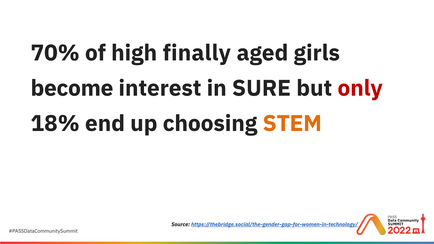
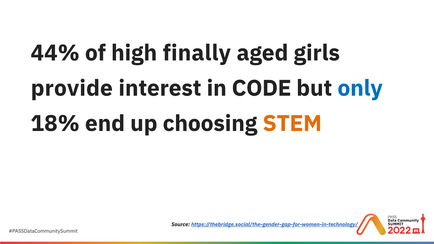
70%: 70% -> 44%
become: become -> provide
SURE: SURE -> CODE
only colour: red -> blue
